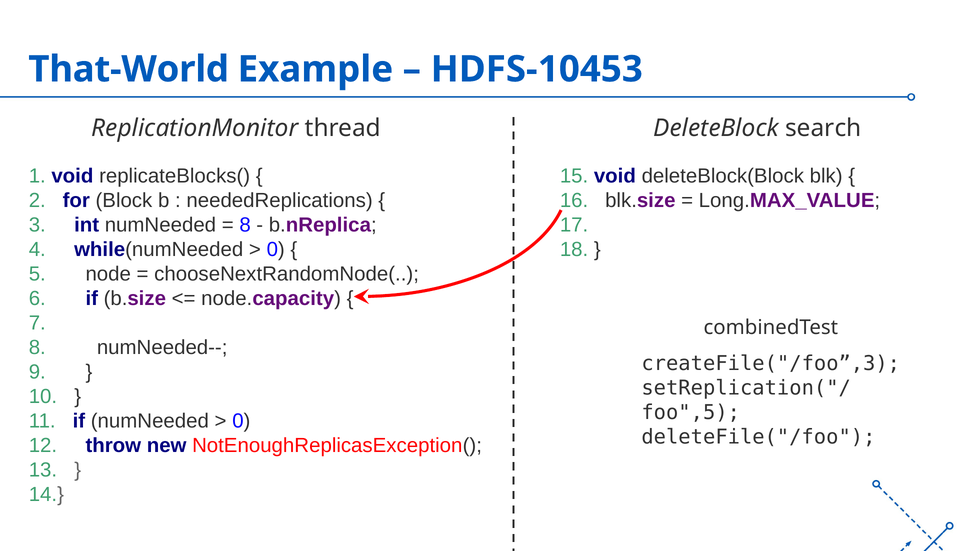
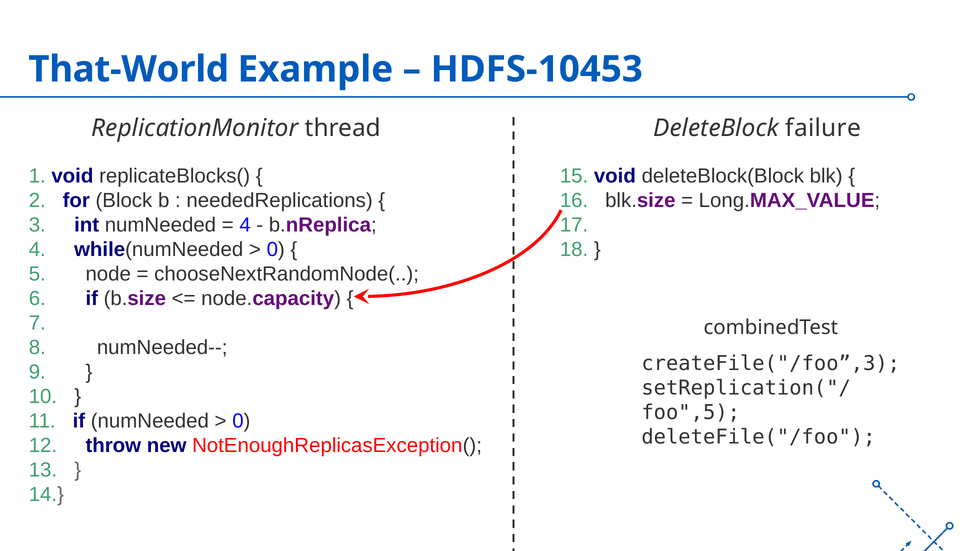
search: search -> failure
8 at (245, 225): 8 -> 4
